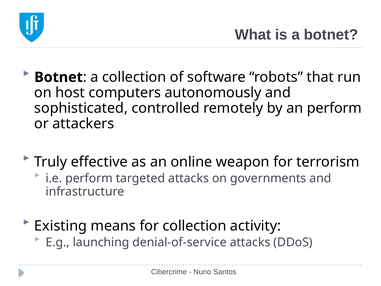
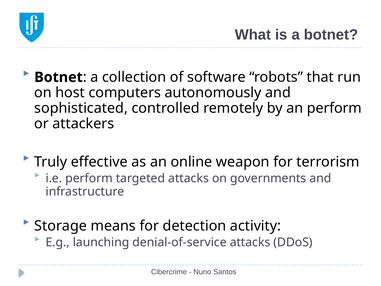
Existing: Existing -> Storage
for collection: collection -> detection
